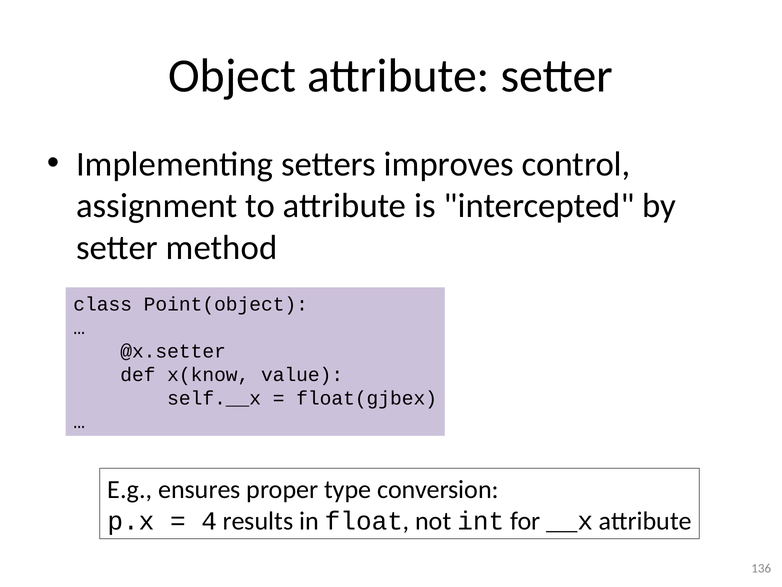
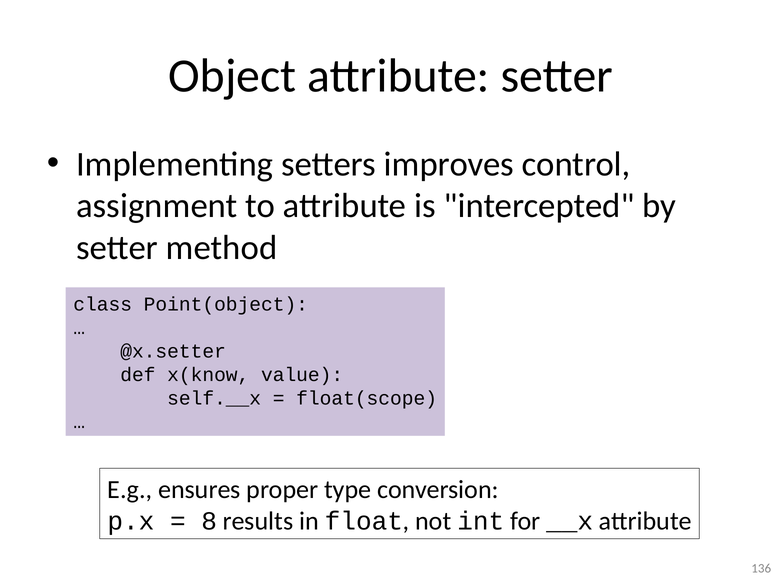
float(gjbex: float(gjbex -> float(scope
4: 4 -> 8
